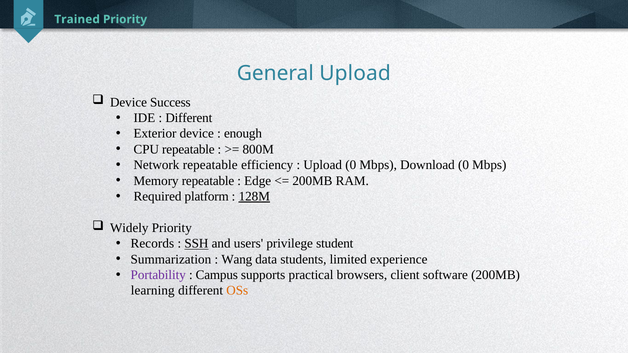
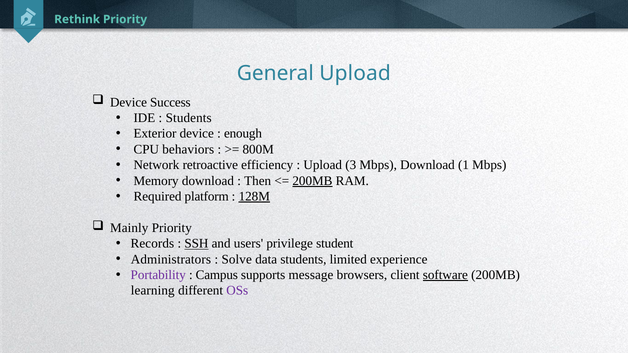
Trained: Trained -> Rethink
Different at (189, 118): Different -> Students
CPU repeatable: repeatable -> behaviors
Network repeatable: repeatable -> retroactive
Upload 0: 0 -> 3
Download 0: 0 -> 1
Memory repeatable: repeatable -> download
Edge: Edge -> Then
200MB at (312, 181) underline: none -> present
Widely: Widely -> Mainly
Summarization: Summarization -> Administrators
Wang: Wang -> Solve
practical: practical -> message
software underline: none -> present
OSs colour: orange -> purple
